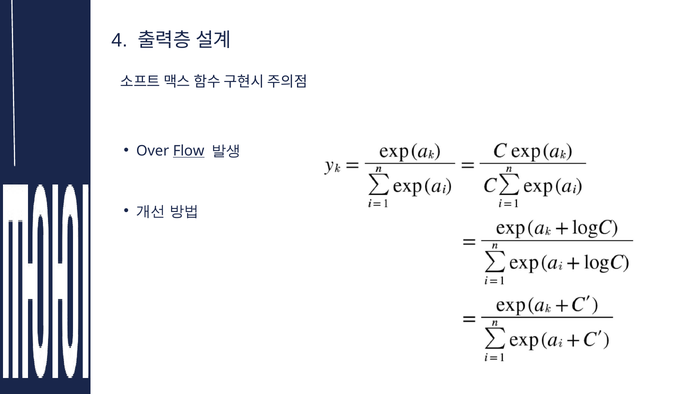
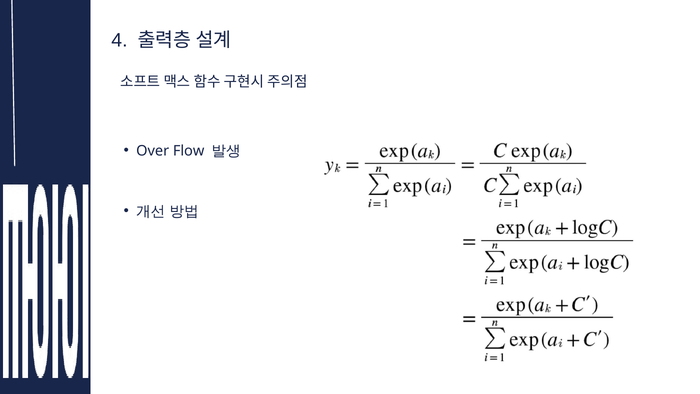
Flow underline: present -> none
